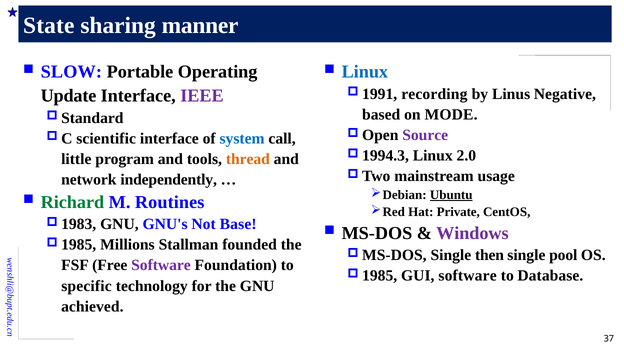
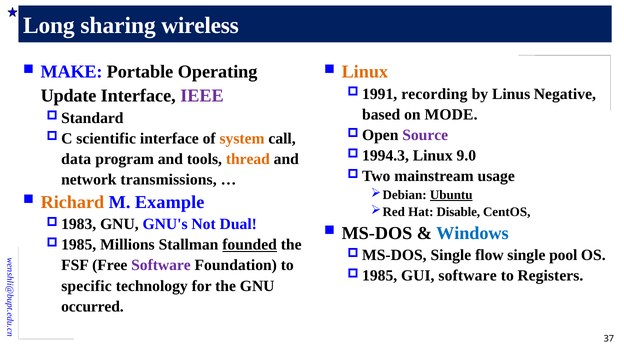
State: State -> Long
manner: manner -> wireless
SLOW: SLOW -> MAKE
Linux at (365, 72) colour: blue -> orange
system colour: blue -> orange
2.0: 2.0 -> 9.0
little: little -> data
independently: independently -> transmissions
Richard colour: green -> orange
Routines: Routines -> Example
Private: Private -> Disable
Base: Base -> Dual
Windows colour: purple -> blue
founded underline: none -> present
then: then -> flow
Database: Database -> Registers
achieved: achieved -> occurred
